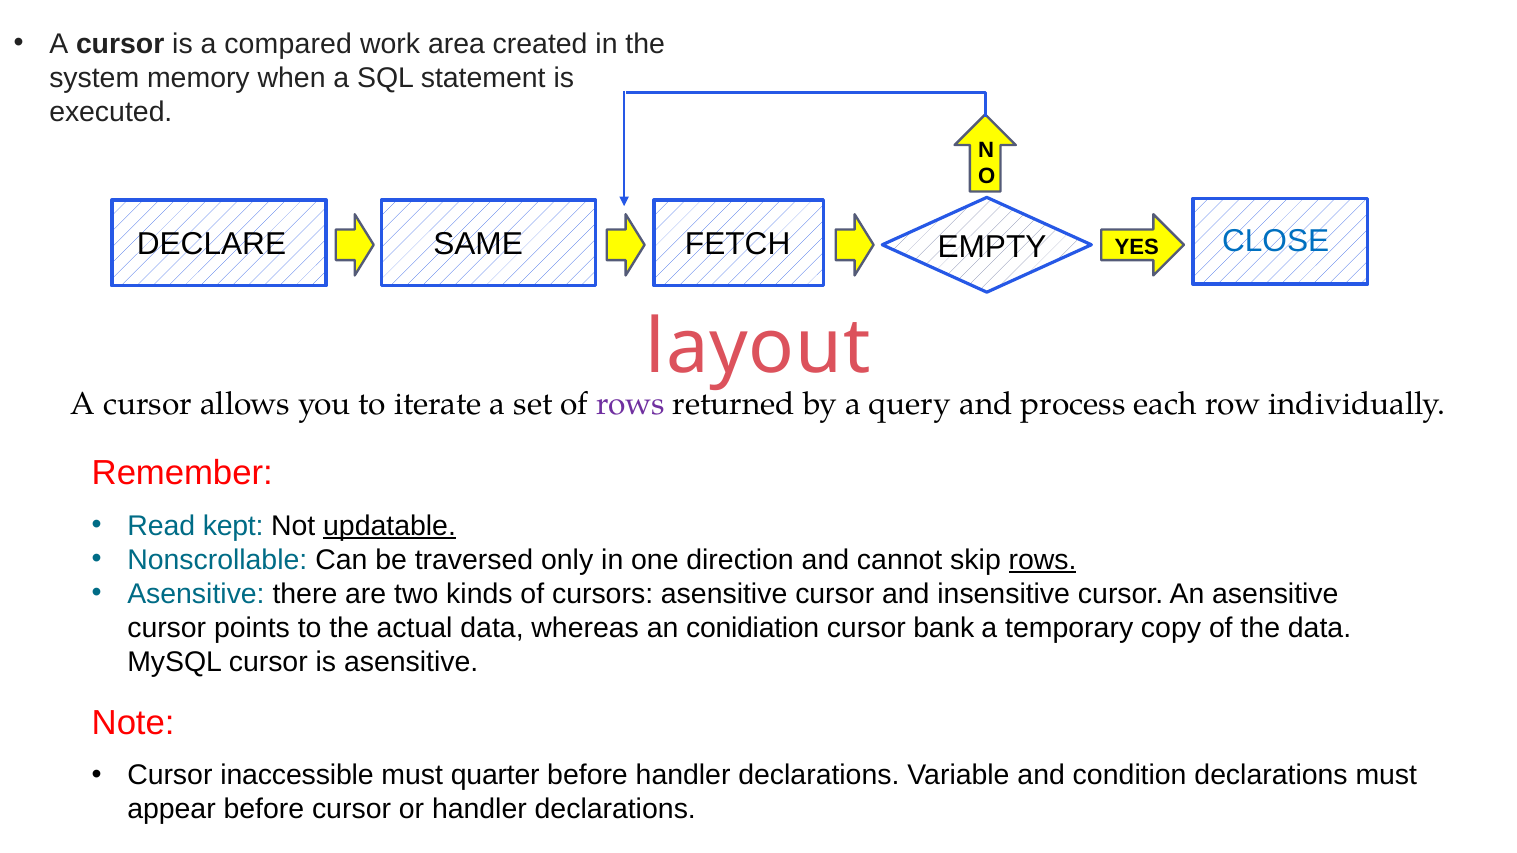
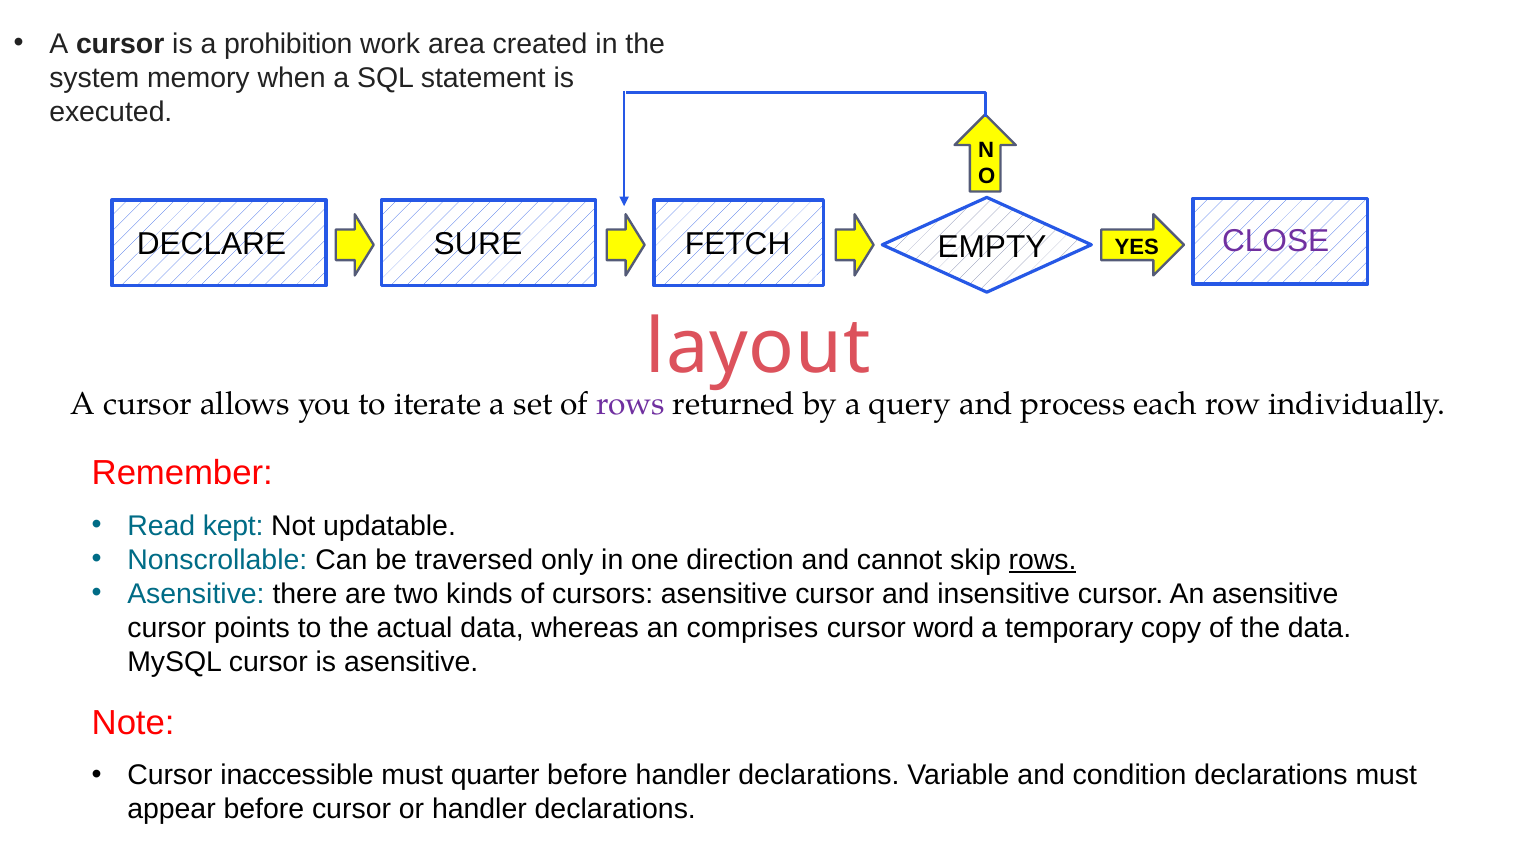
compared: compared -> prohibition
SAME: SAME -> SURE
CLOSE colour: blue -> purple
updatable underline: present -> none
conidiation: conidiation -> comprises
bank: bank -> word
